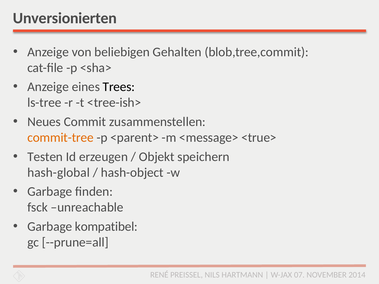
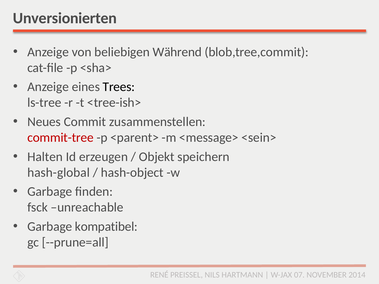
Gehalten: Gehalten -> Während
commit-tree colour: orange -> red
<true>: <true> -> <sein>
Testen: Testen -> Halten
